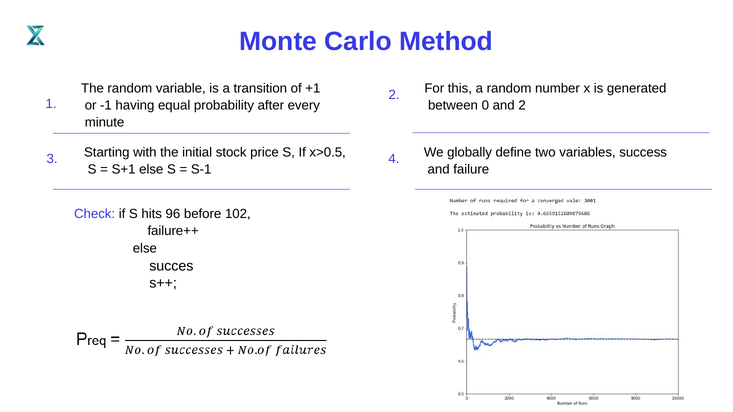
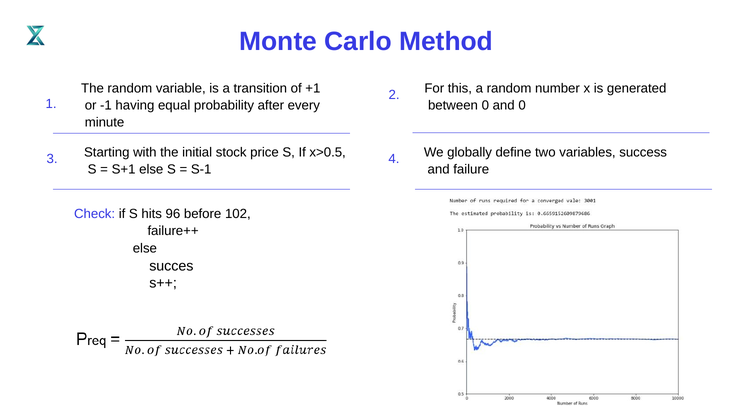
and 2: 2 -> 0
